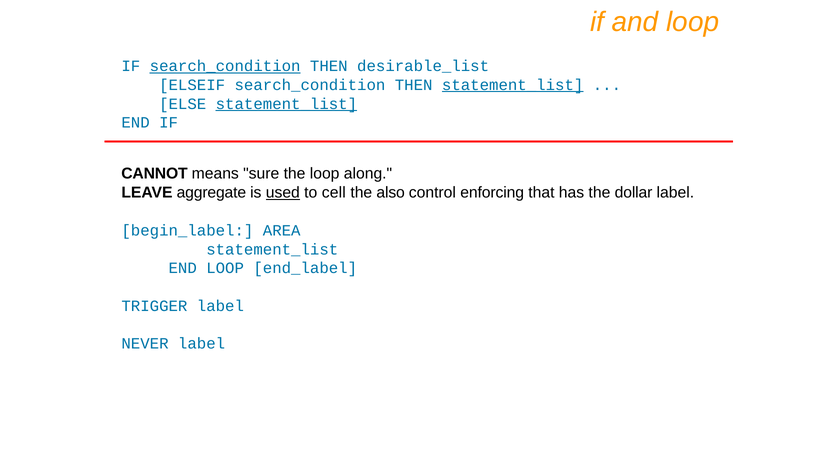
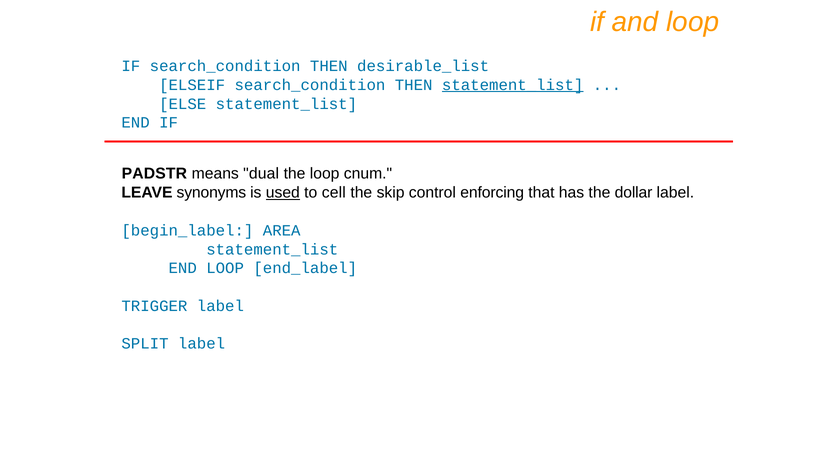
search_condition at (225, 66) underline: present -> none
statement_list at (286, 104) underline: present -> none
CANNOT: CANNOT -> PADSTR
sure: sure -> dual
along: along -> cnum
aggregate: aggregate -> synonyms
also: also -> skip
NEVER: NEVER -> SPLIT
